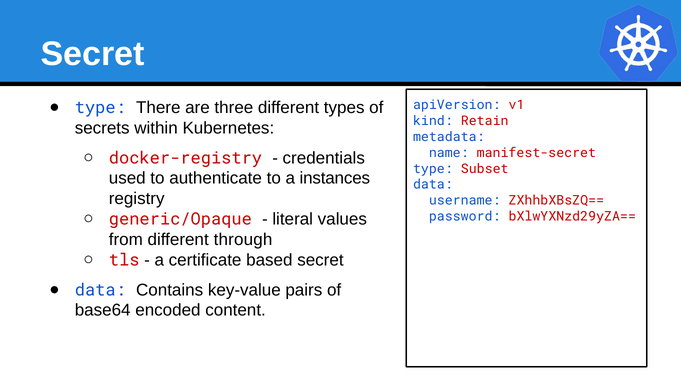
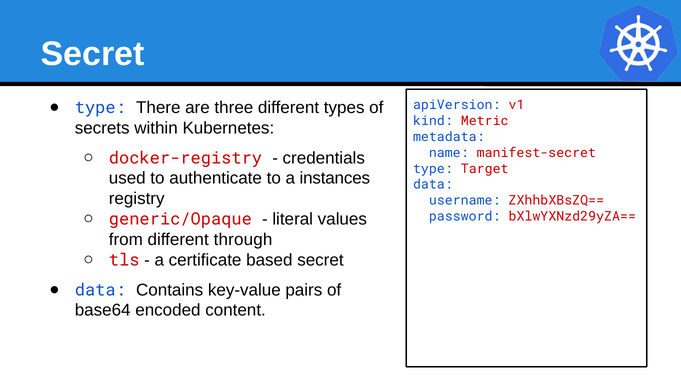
Retain: Retain -> Metric
Subset: Subset -> Target
